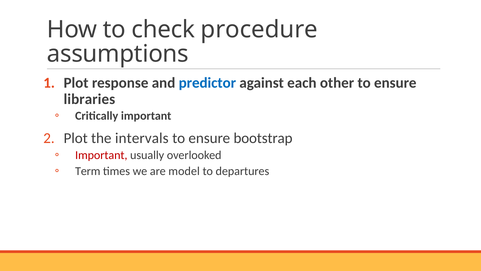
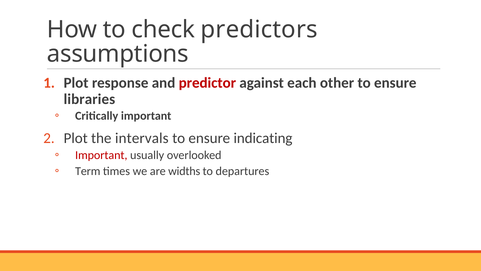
procedure: procedure -> predictors
predictor colour: blue -> red
bootstrap: bootstrap -> indicating
model: model -> widths
